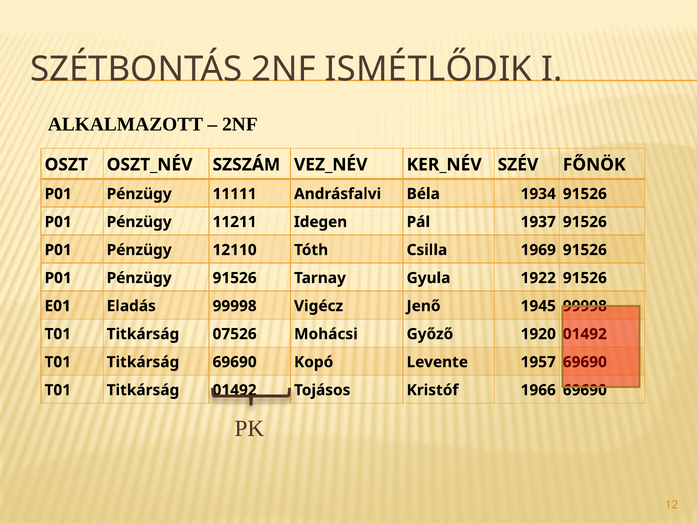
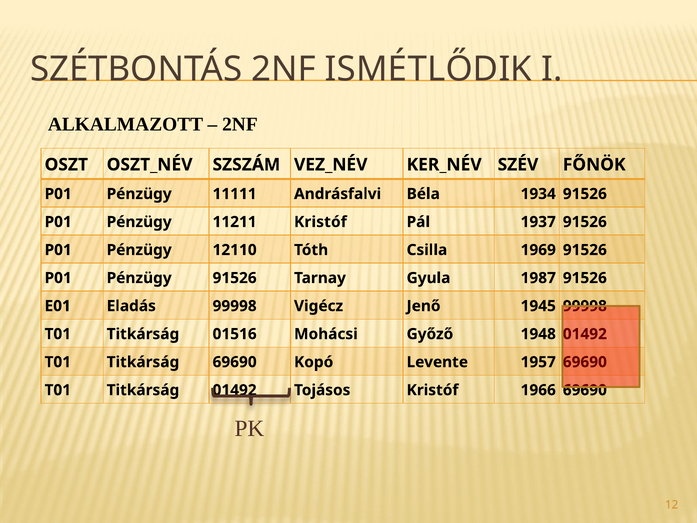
11211 Idegen: Idegen -> Kristóf
1922: 1922 -> 1987
07526: 07526 -> 01516
1920: 1920 -> 1948
